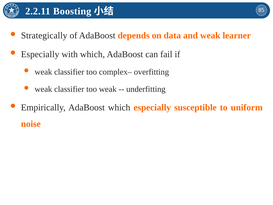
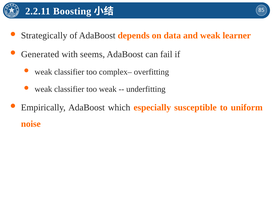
Especially at (40, 54): Especially -> Generated
with which: which -> seems
